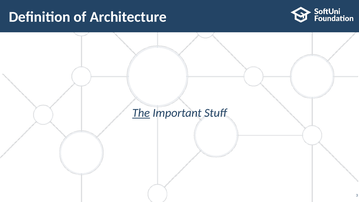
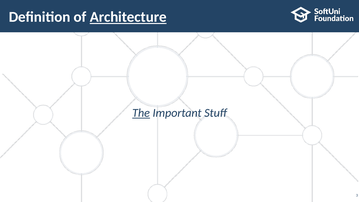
Architecture underline: none -> present
